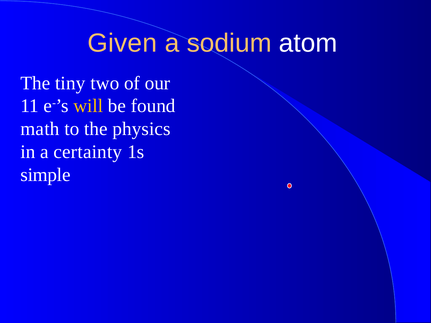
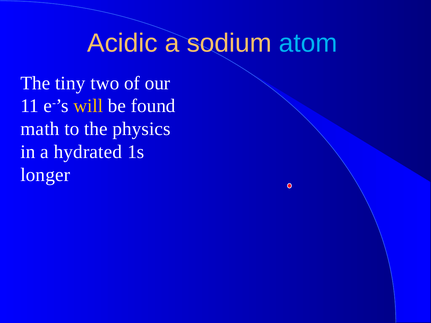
Given: Given -> Acidic
atom colour: white -> light blue
certainty: certainty -> hydrated
simple: simple -> longer
